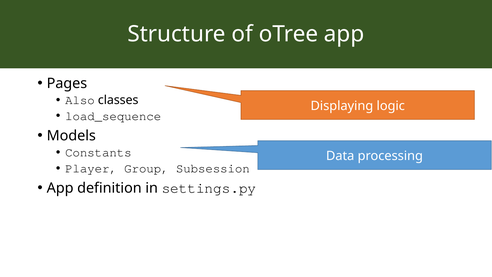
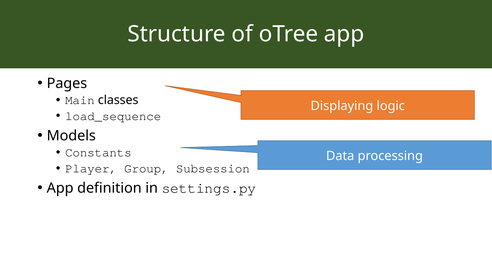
Also: Also -> Main
